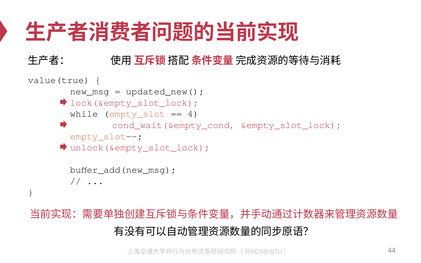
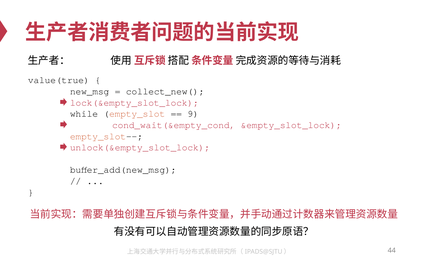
updated_new(: updated_new( -> collect_new(
4: 4 -> 9
